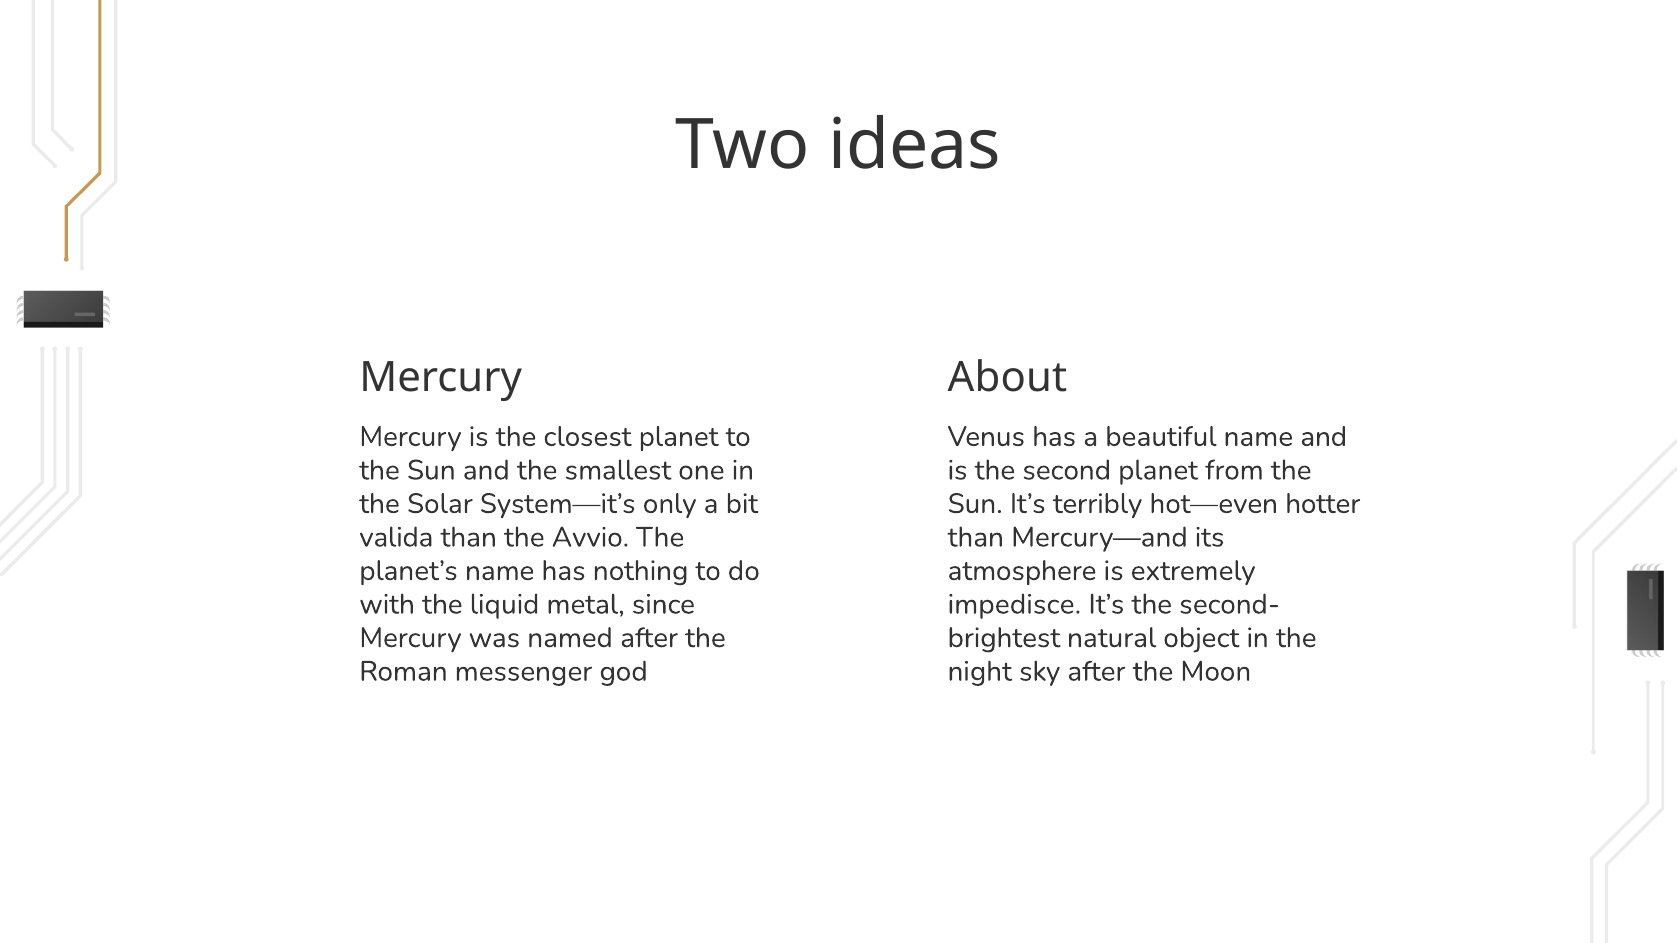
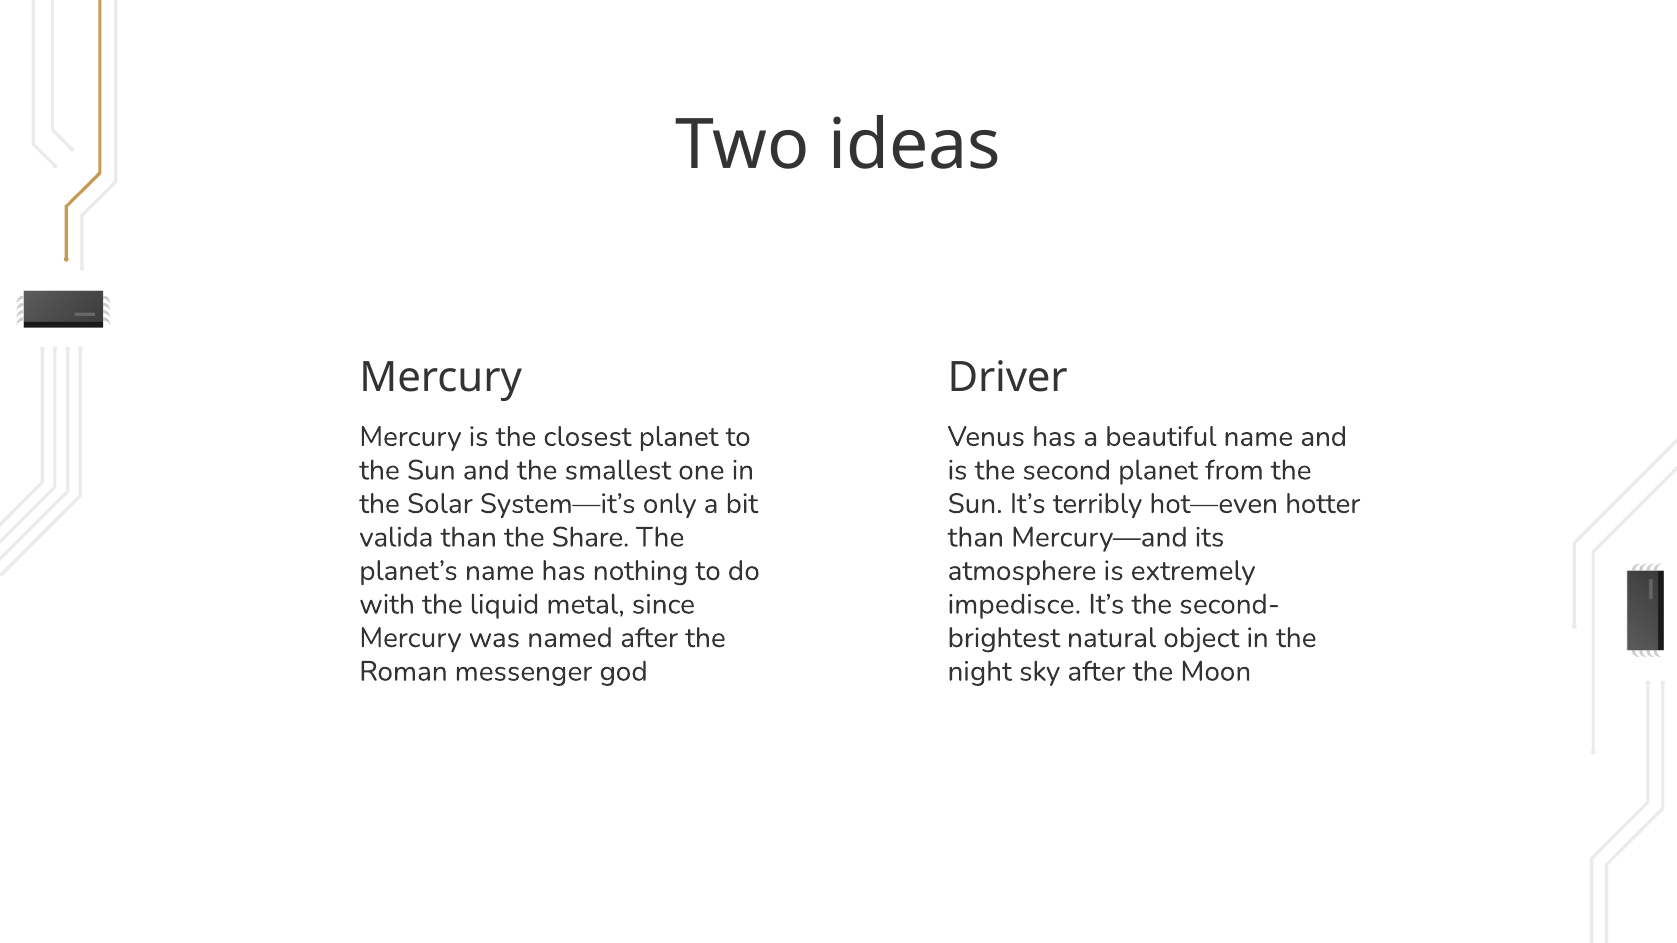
About: About -> Driver
Avvio: Avvio -> Share
